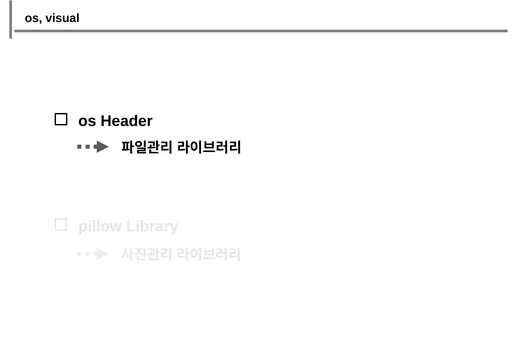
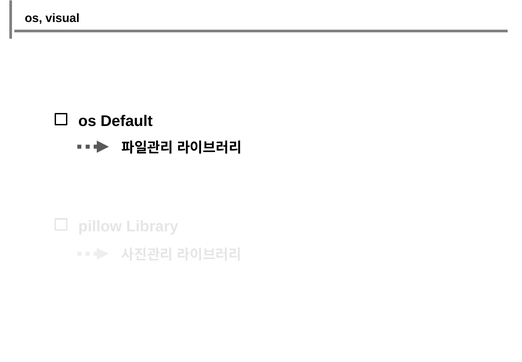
Header: Header -> Default
